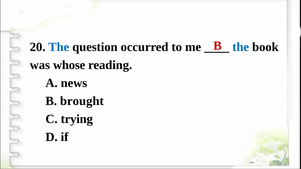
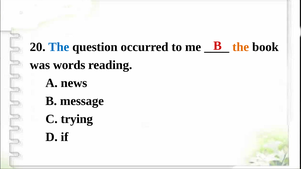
the at (241, 47) colour: blue -> orange
whose: whose -> words
brought: brought -> message
